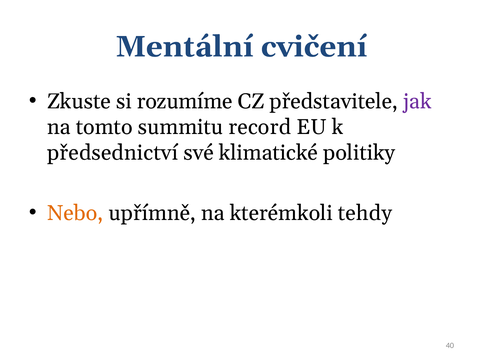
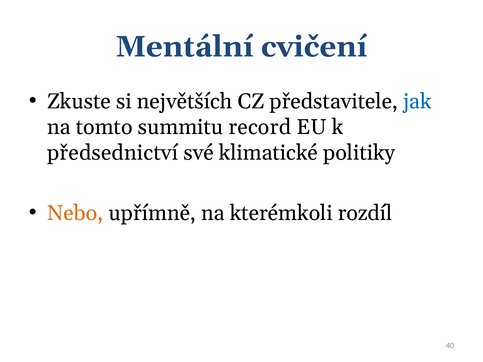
rozumíme: rozumíme -> největších
jak colour: purple -> blue
tehdy: tehdy -> rozdíl
